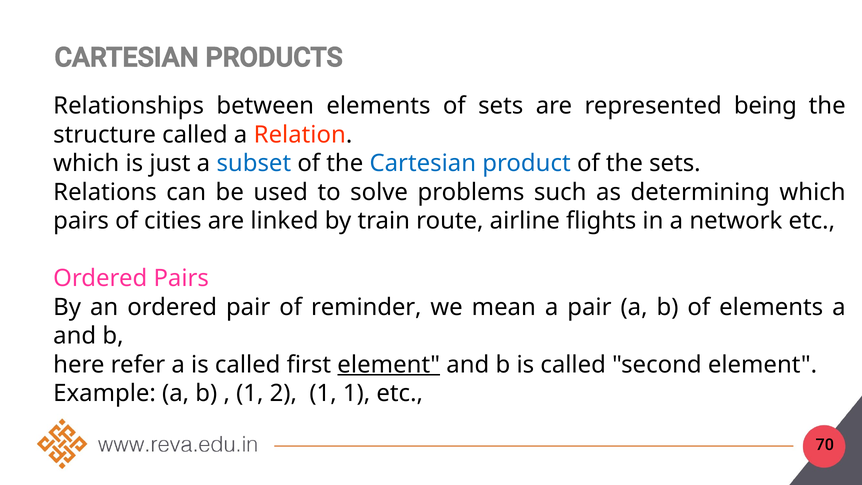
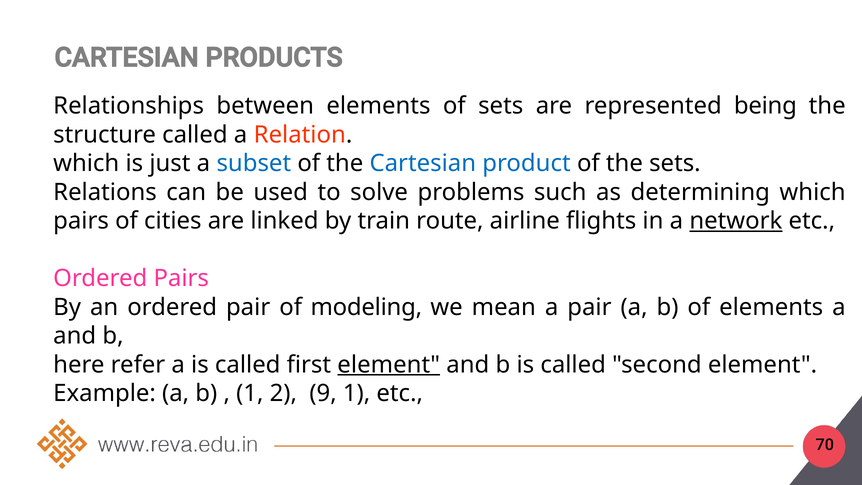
network underline: none -> present
reminder: reminder -> modeling
2 1: 1 -> 9
